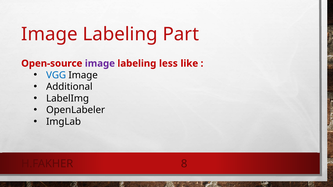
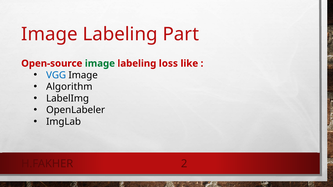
image at (100, 64) colour: purple -> green
less: less -> loss
Additional: Additional -> Algorithm
8: 8 -> 2
